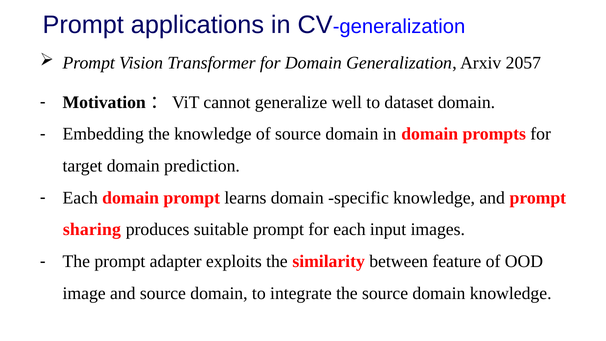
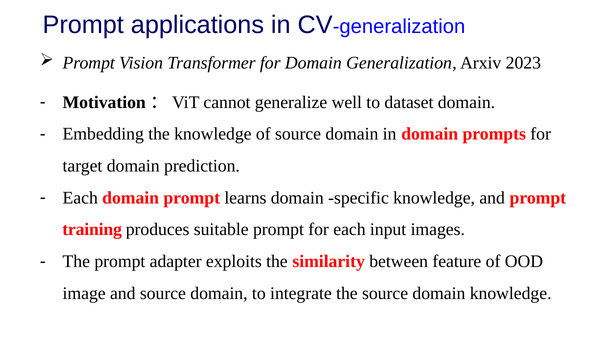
2057: 2057 -> 2023
sharing: sharing -> training
